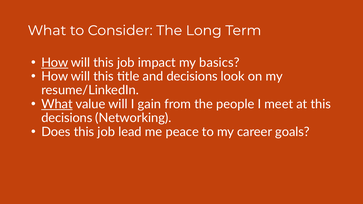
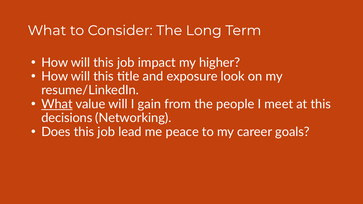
How at (55, 63) underline: present -> none
basics: basics -> higher
and decisions: decisions -> exposure
